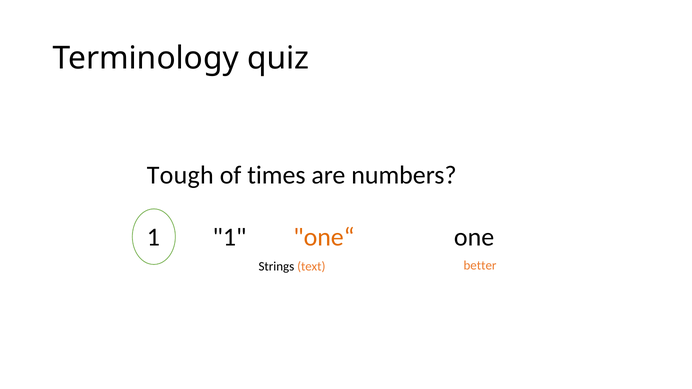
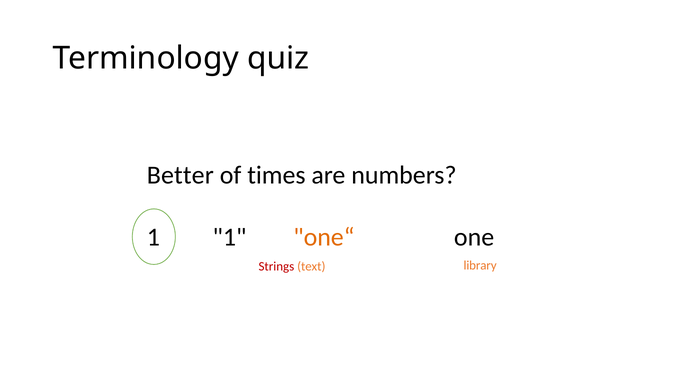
Tough: Tough -> Better
Strings colour: black -> red
better: better -> library
